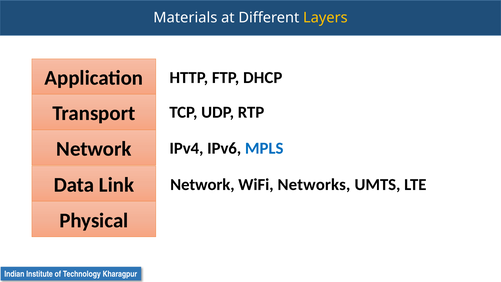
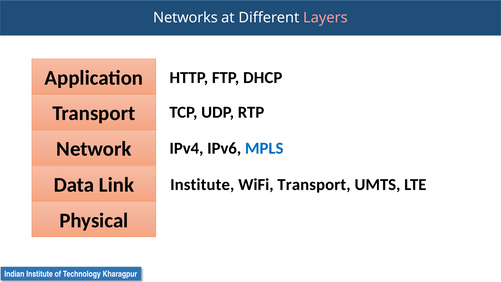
Materials: Materials -> Networks
Layers colour: yellow -> pink
Network at (202, 184): Network -> Institute
WiFi Networks: Networks -> Transport
